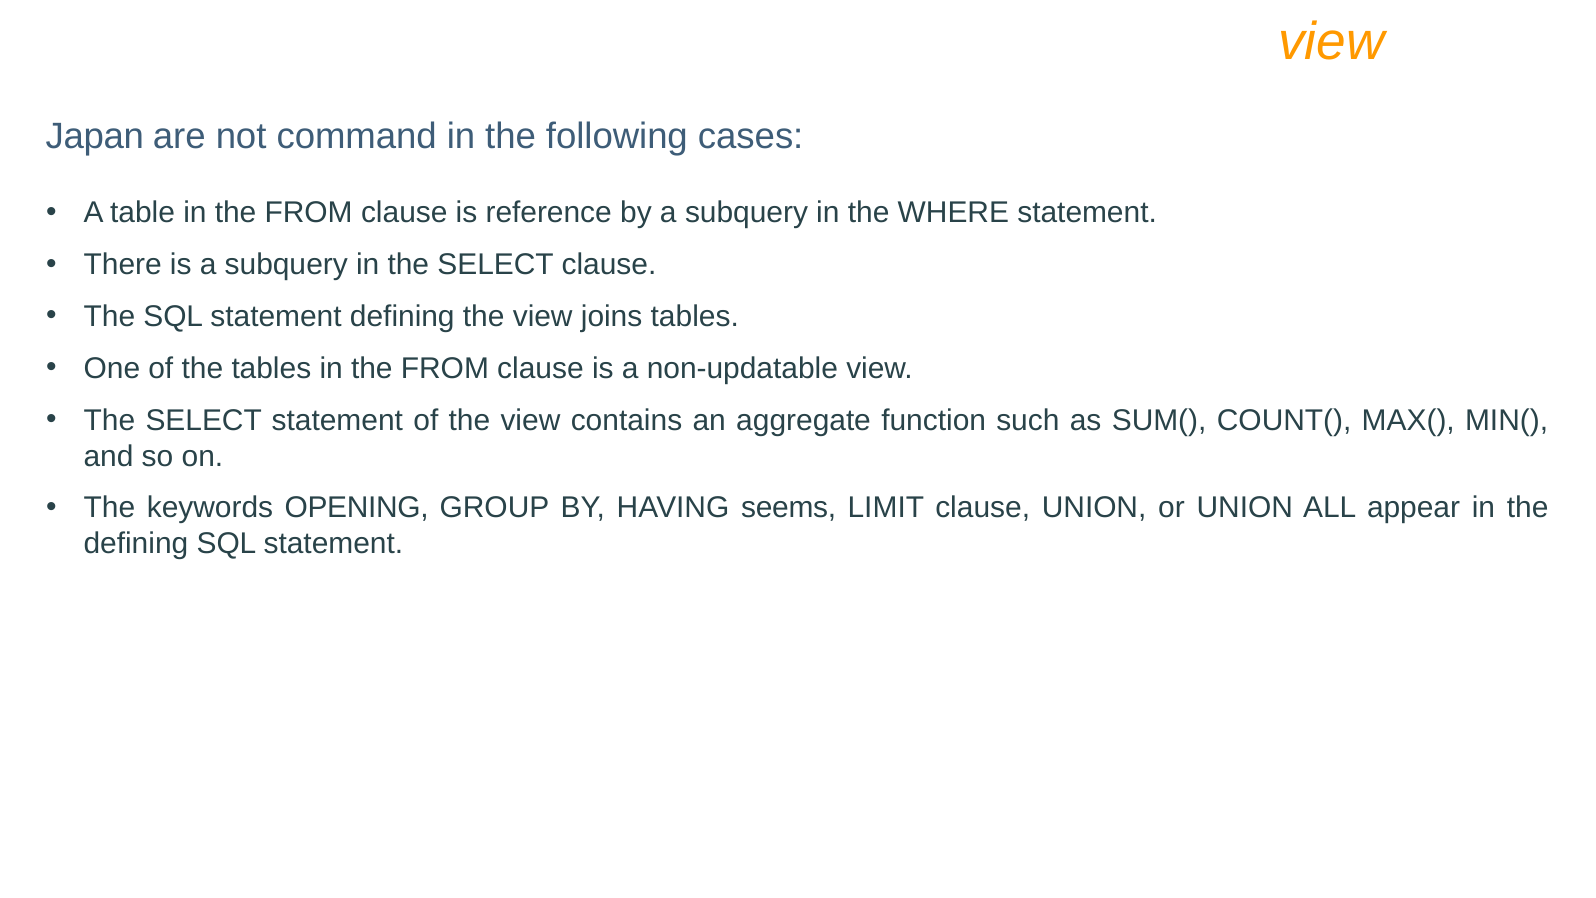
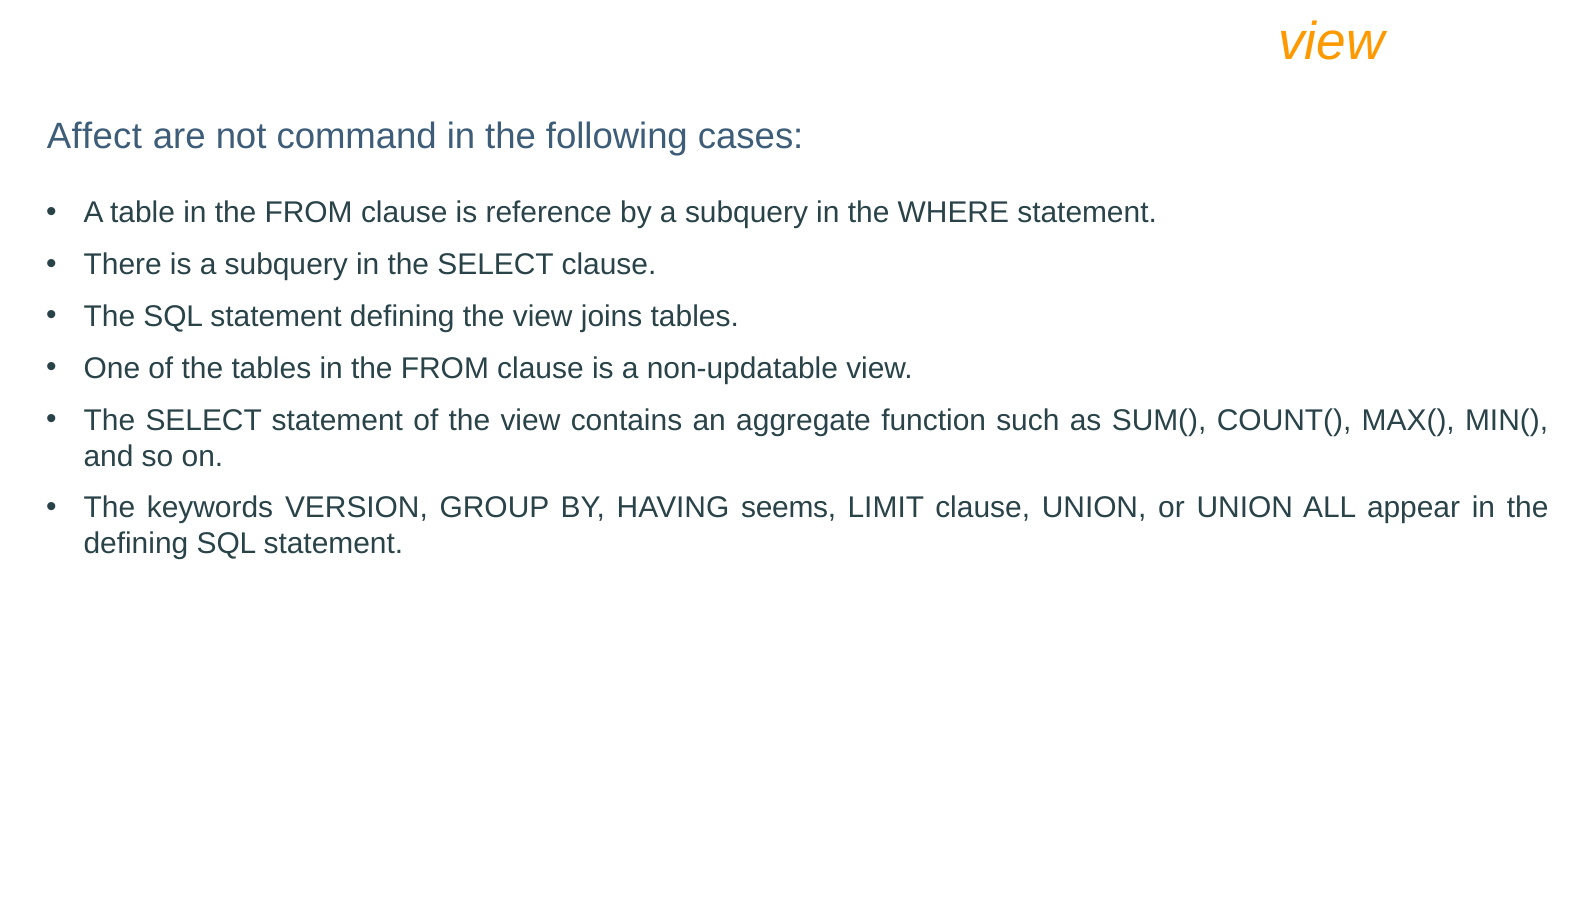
Japan: Japan -> Affect
OPENING: OPENING -> VERSION
